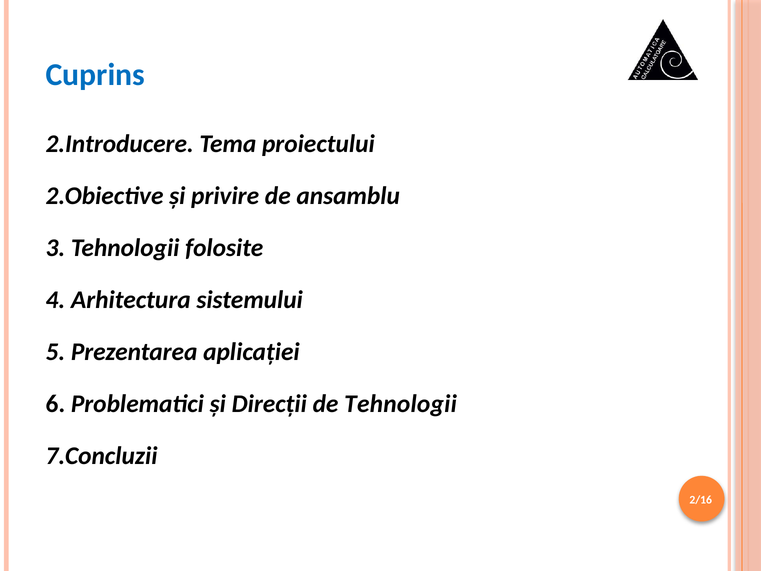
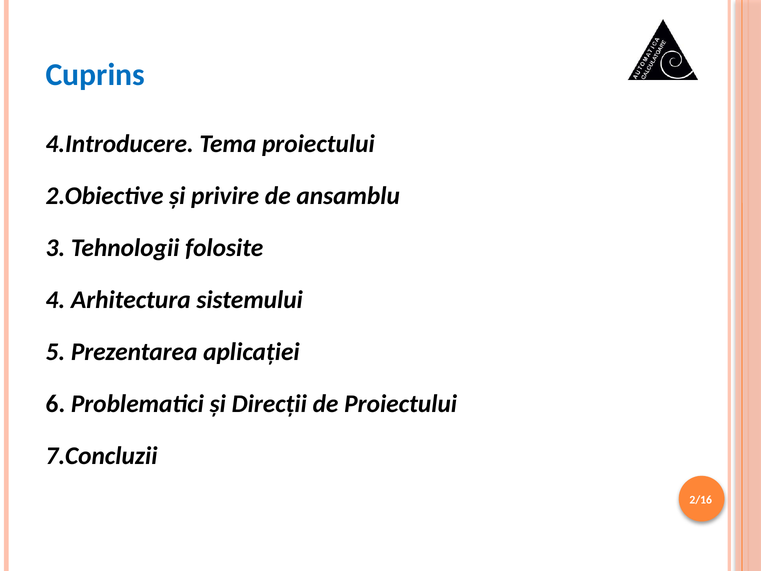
2.Introducere: 2.Introducere -> 4.Introducere
de Tehnologii: Tehnologii -> Proiectului
